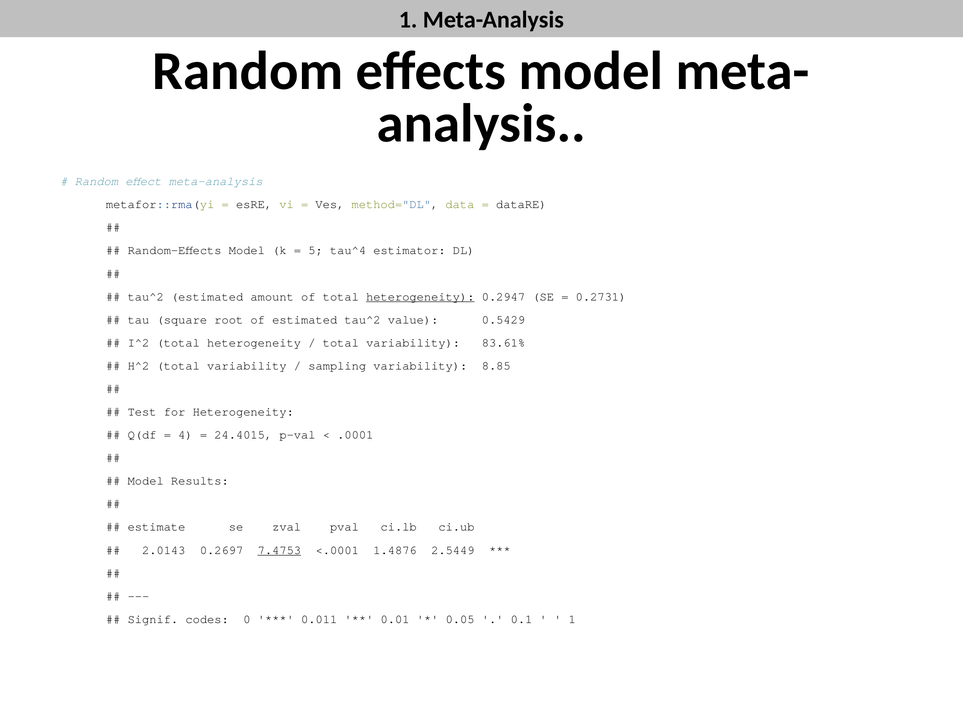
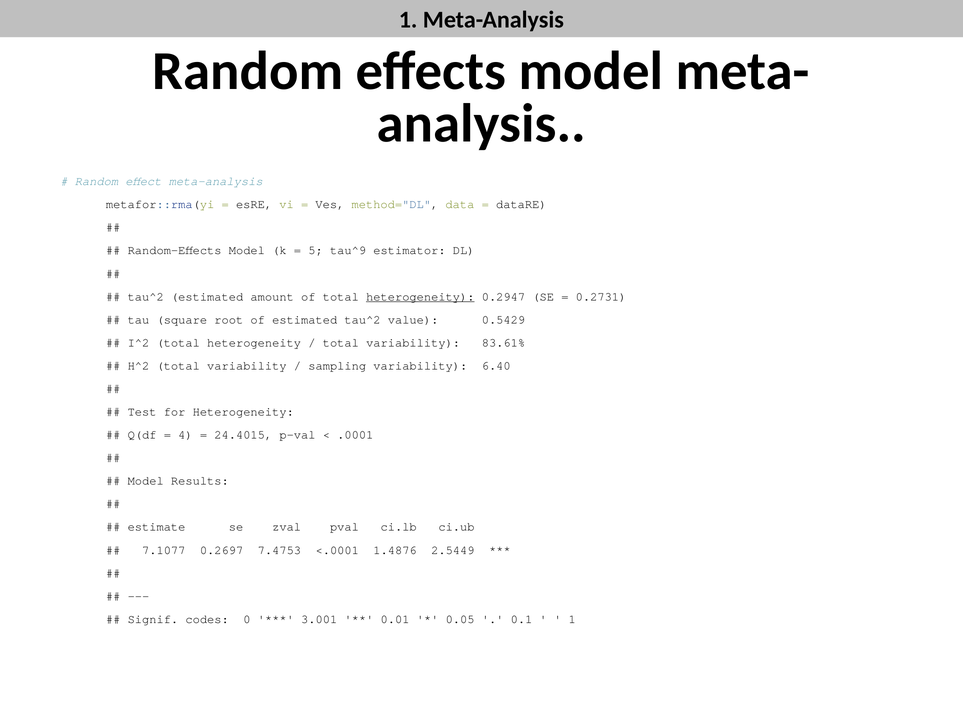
tau^4: tau^4 -> tau^9
8.85: 8.85 -> 6.40
2.0143: 2.0143 -> 7.1077
7.4753 underline: present -> none
0.011: 0.011 -> 3.001
